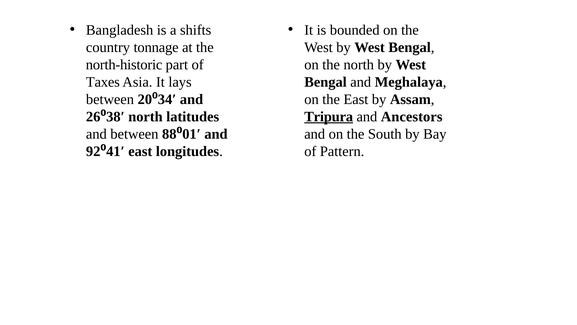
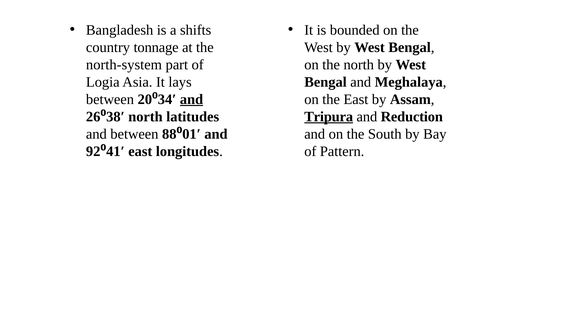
north-historic: north-historic -> north-system
Taxes: Taxes -> Logia
and at (192, 99) underline: none -> present
Ancestors: Ancestors -> Reduction
